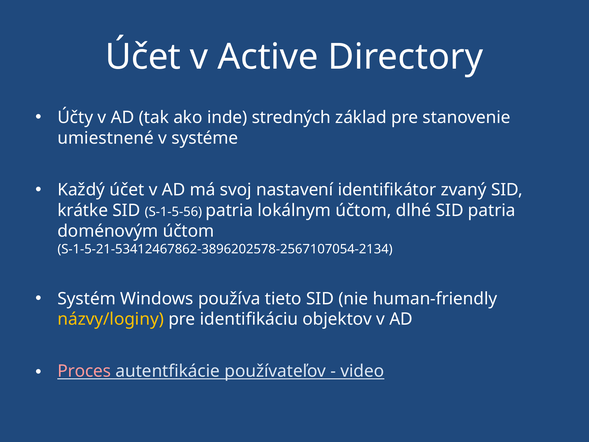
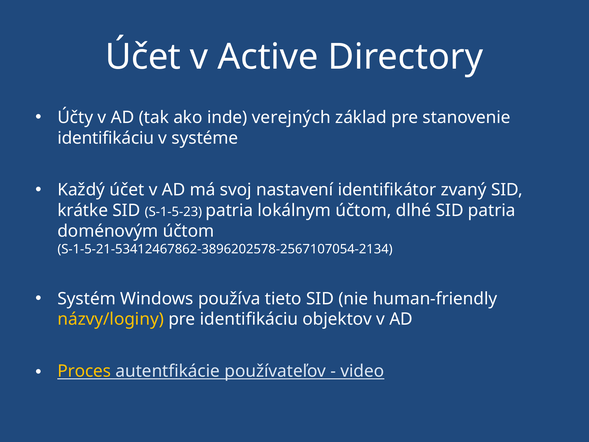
stredných: stredných -> verejných
umiestnené at (106, 138): umiestnené -> identifikáciu
S-1-5-56: S-1-5-56 -> S-1-5-23
Proces colour: pink -> yellow
